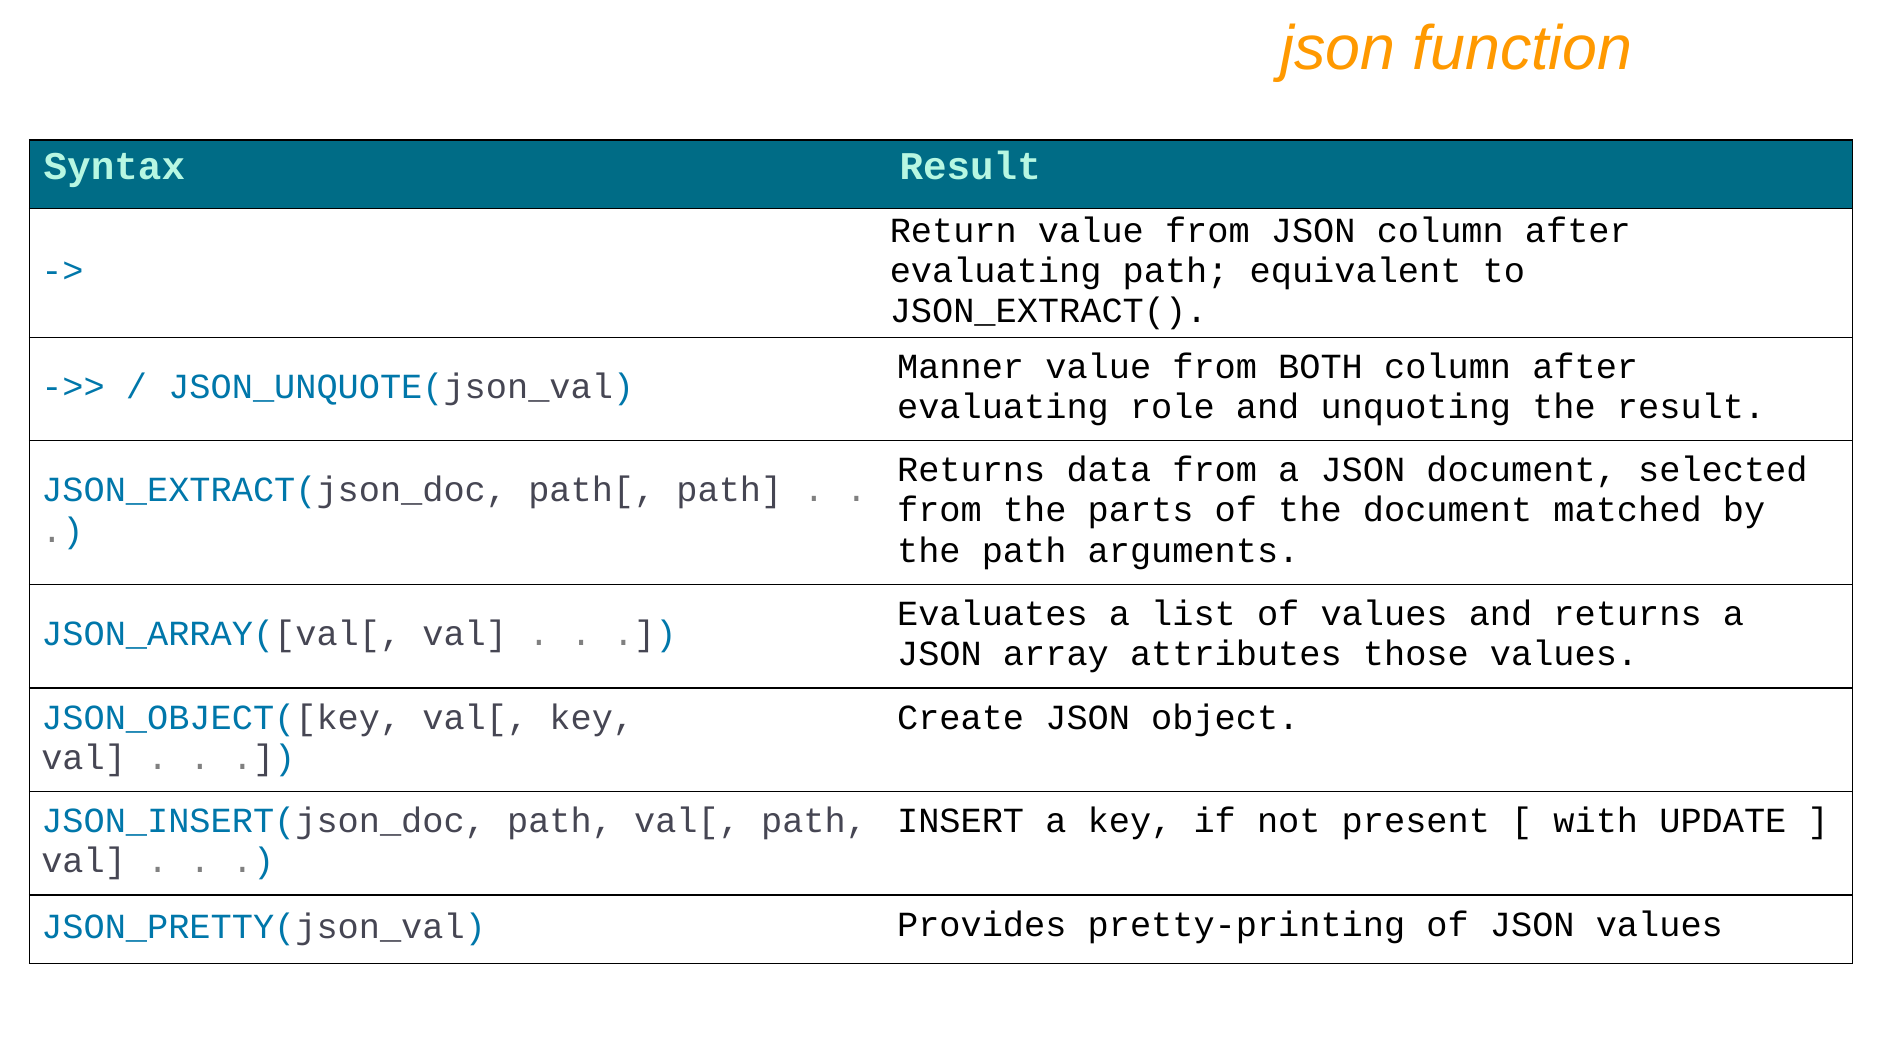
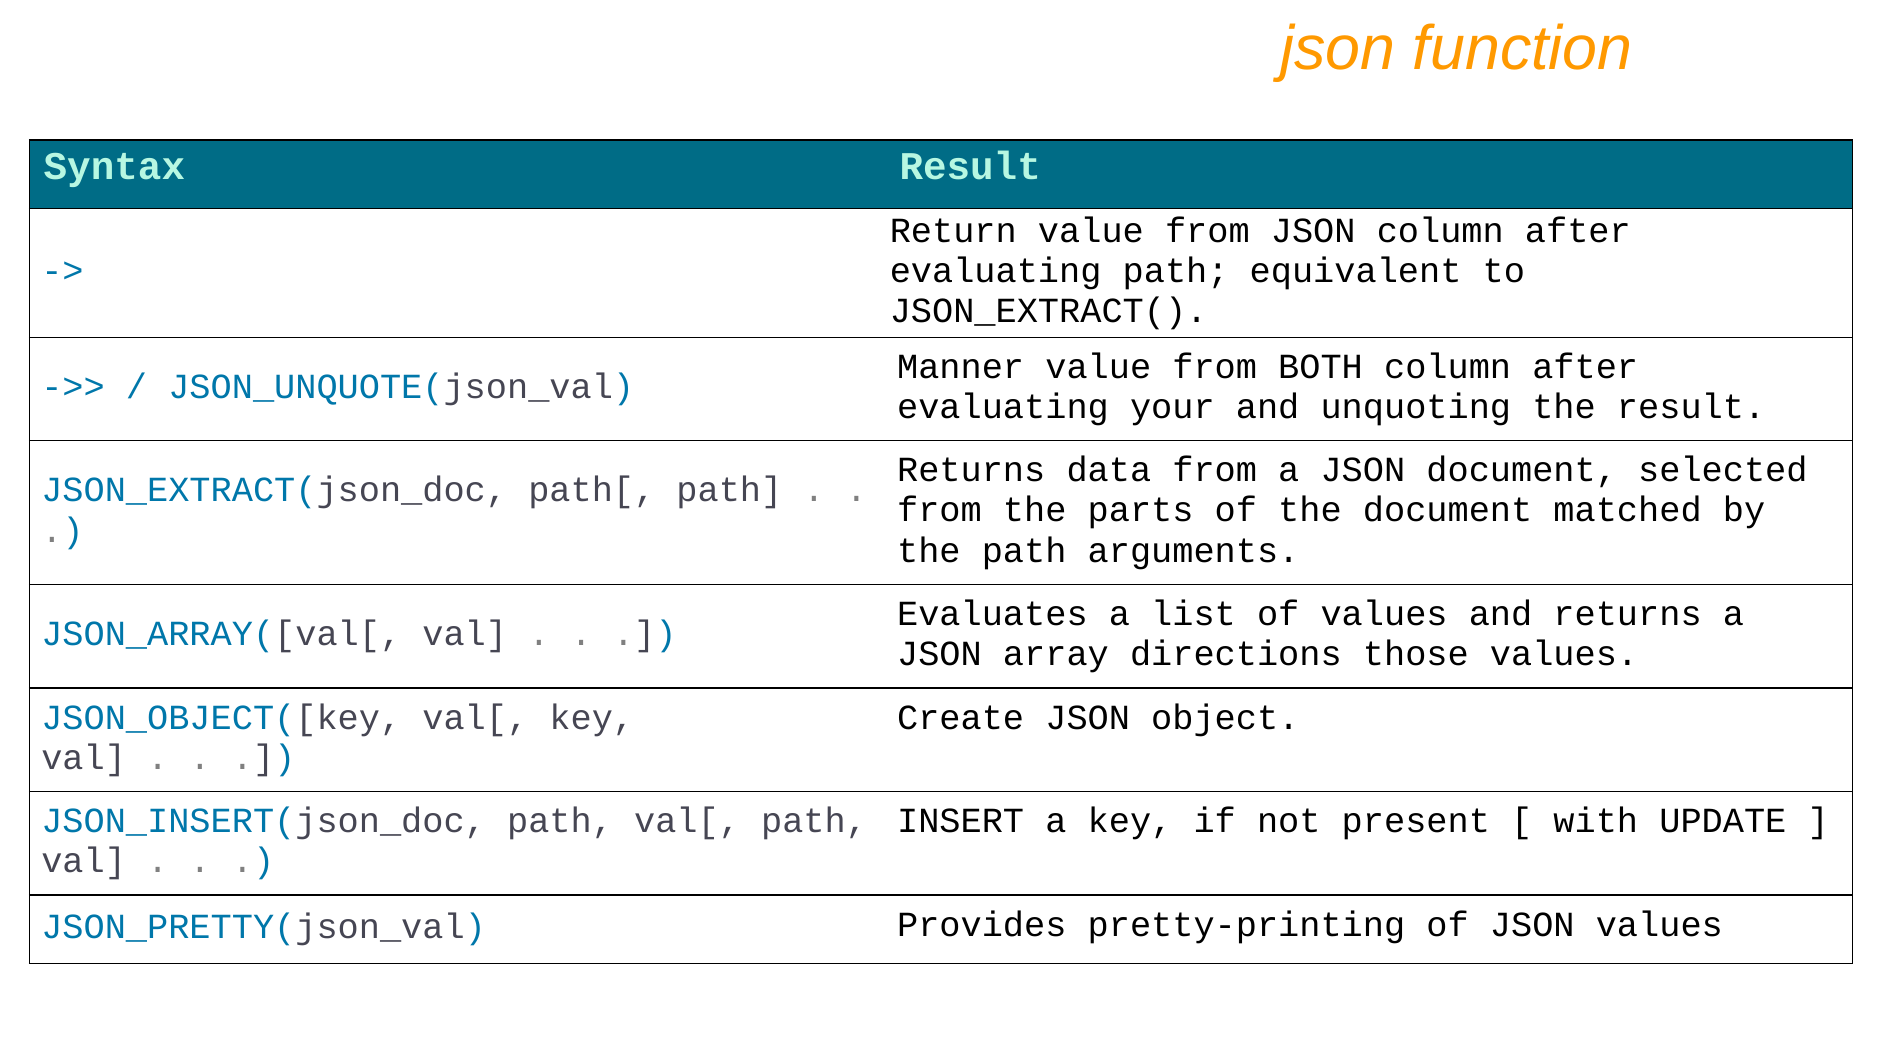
role: role -> your
attributes: attributes -> directions
